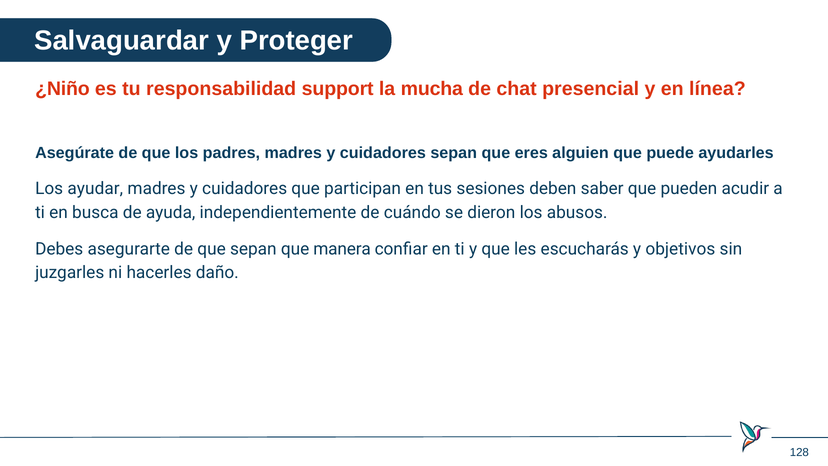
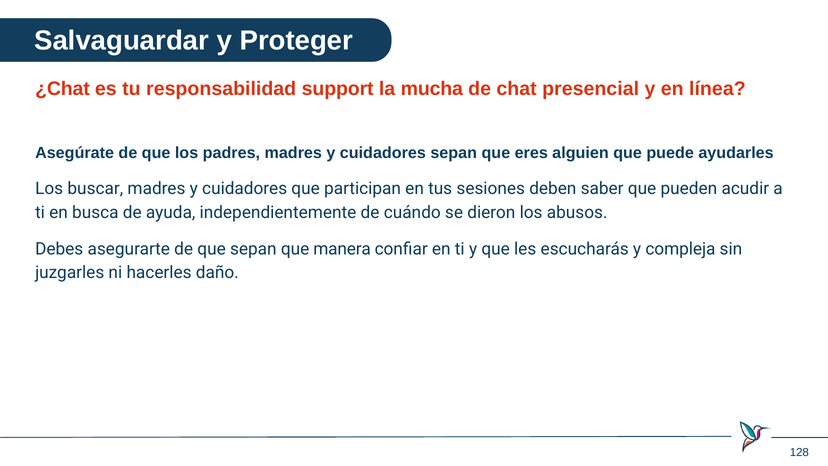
¿Niño: ¿Niño -> ¿Chat
ayudar: ayudar -> buscar
objetivos: objetivos -> compleja
